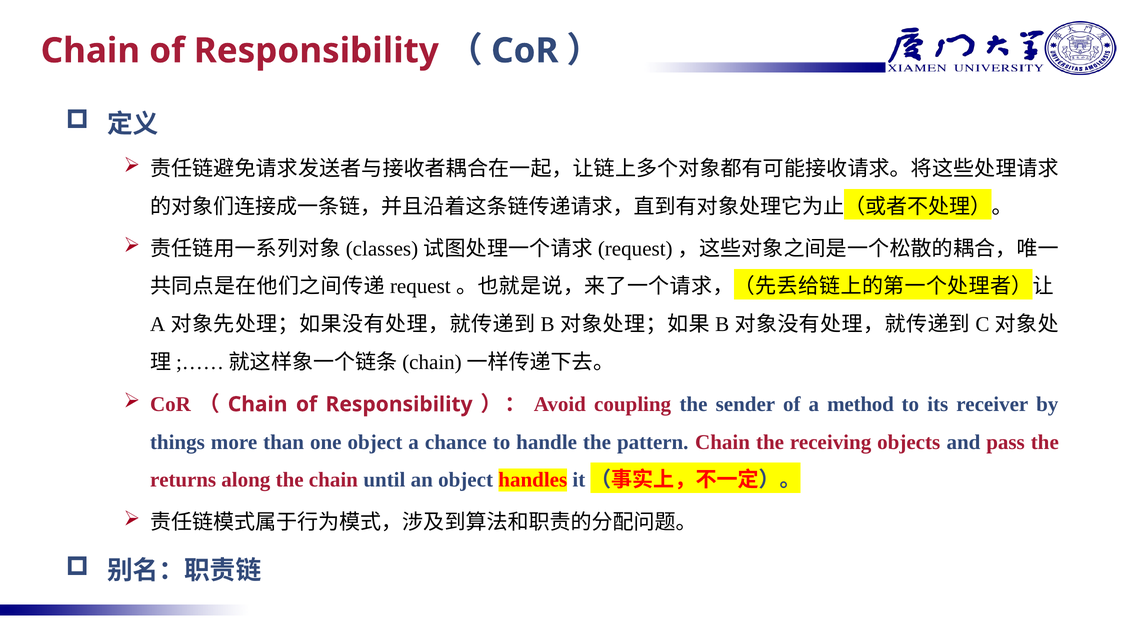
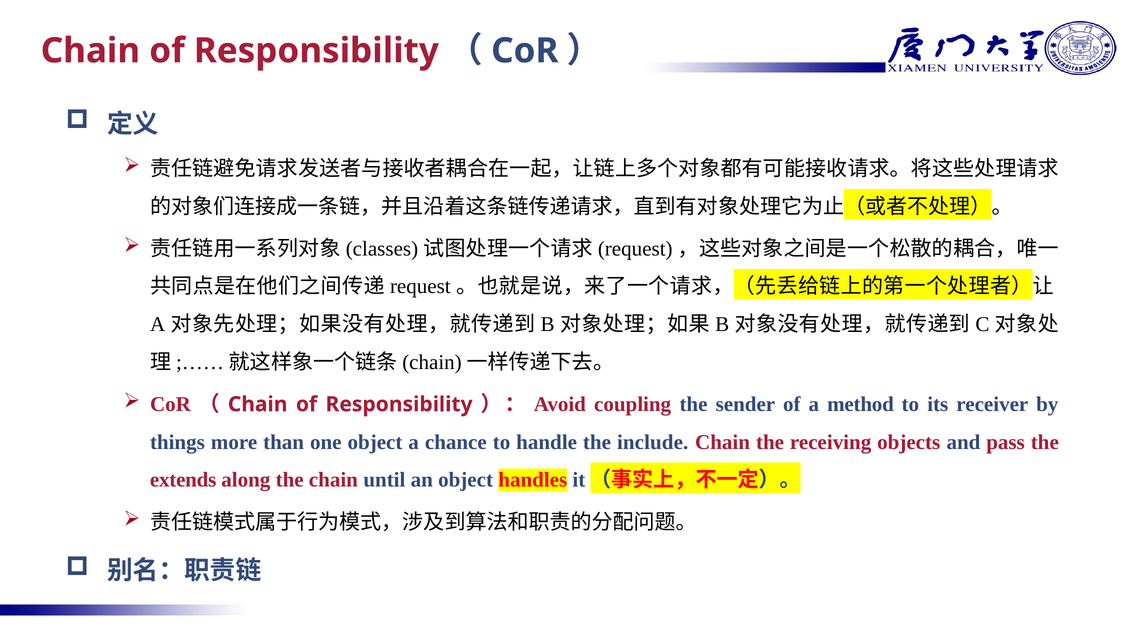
pattern: pattern -> include
returns: returns -> extends
